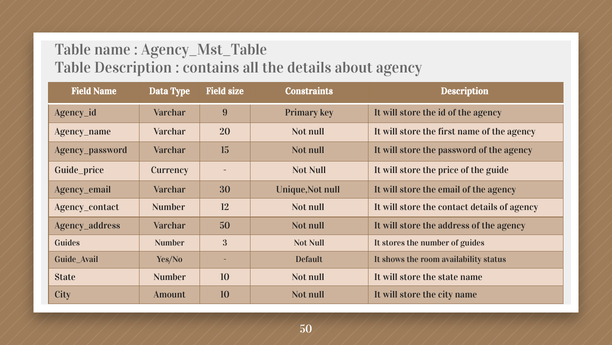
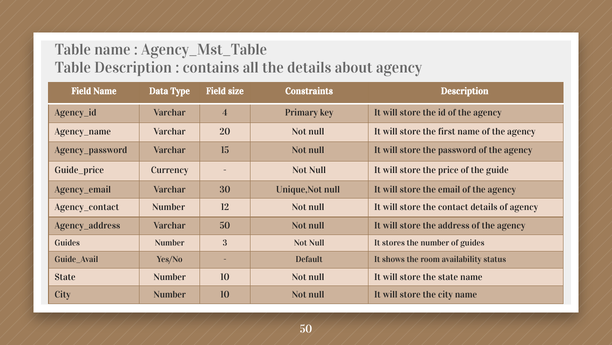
9: 9 -> 4
City Amount: Amount -> Number
